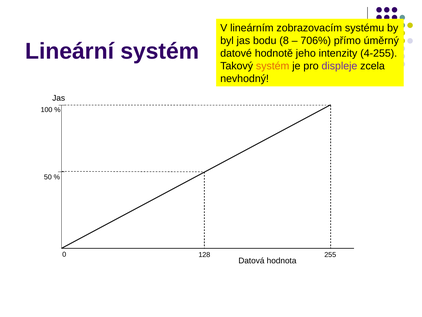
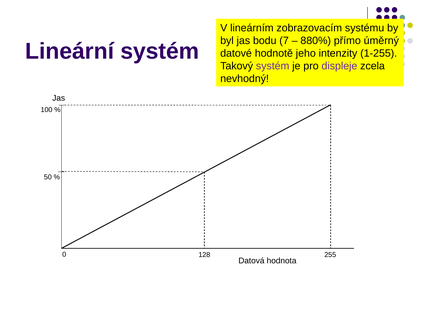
8: 8 -> 7
706%: 706% -> 880%
4-255: 4-255 -> 1-255
systém at (273, 66) colour: orange -> purple
